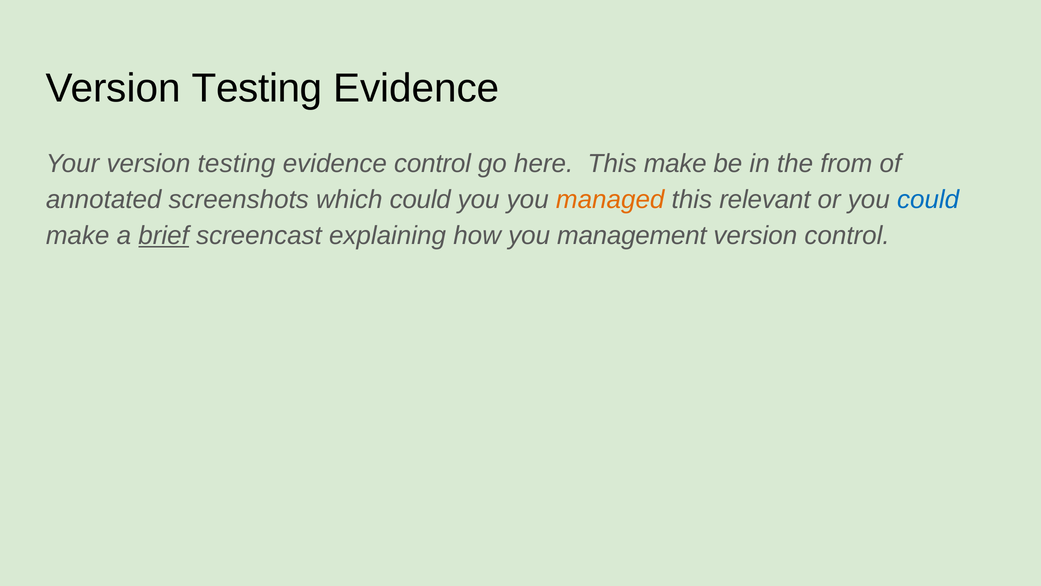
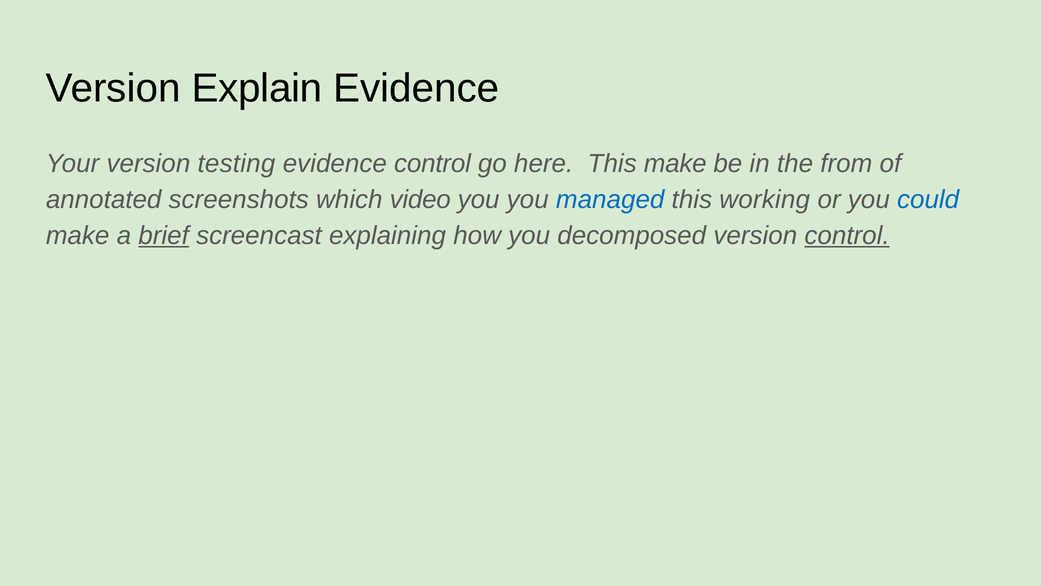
Testing at (257, 88): Testing -> Explain
which could: could -> video
managed colour: orange -> blue
relevant: relevant -> working
management: management -> decomposed
control at (847, 236) underline: none -> present
